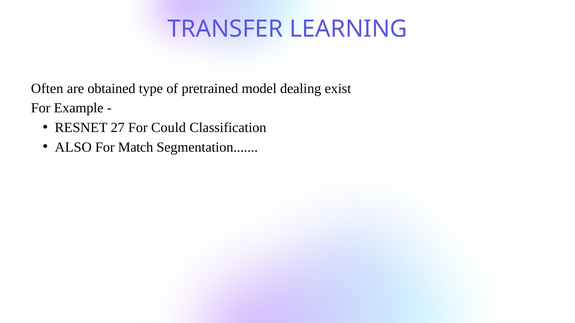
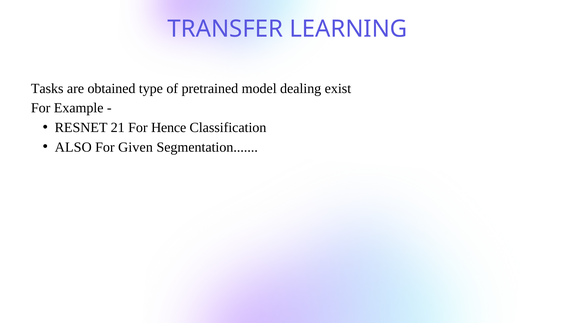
Often: Often -> Tasks
27: 27 -> 21
Could: Could -> Hence
Match: Match -> Given
